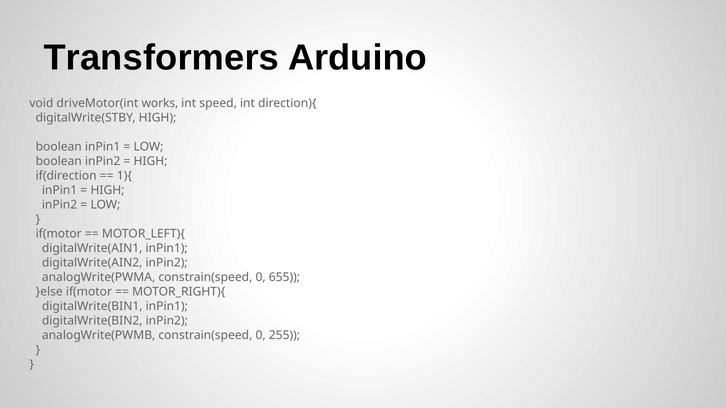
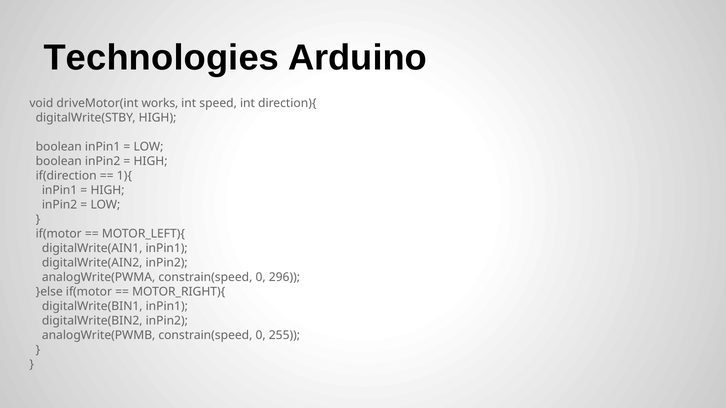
Transformers: Transformers -> Technologies
655: 655 -> 296
